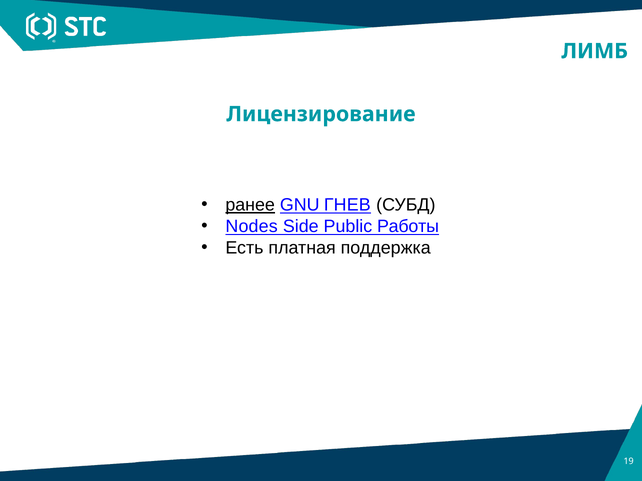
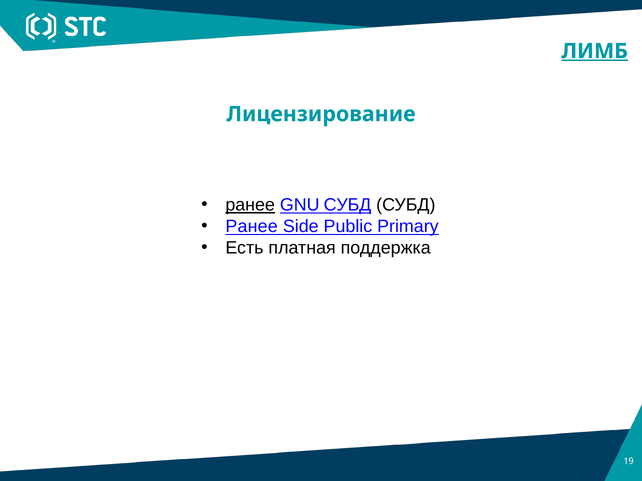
ЛИМБ underline: none -> present
GNU ГНЕВ: ГНЕВ -> СУБД
Nodes at (252, 227): Nodes -> Ранее
Работы: Работы -> Primary
